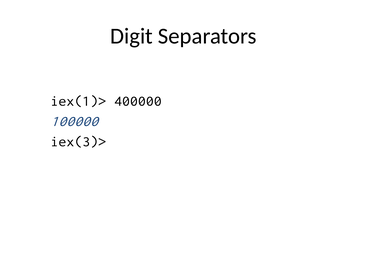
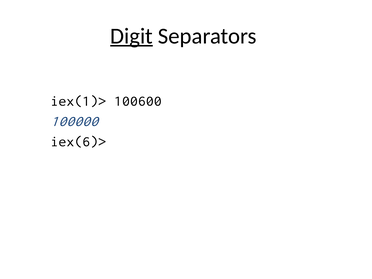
Digit underline: none -> present
400000: 400000 -> 100600
iex(3)>: iex(3)> -> iex(6)>
